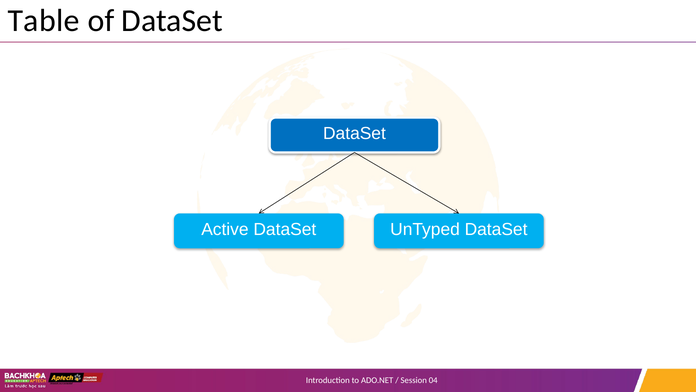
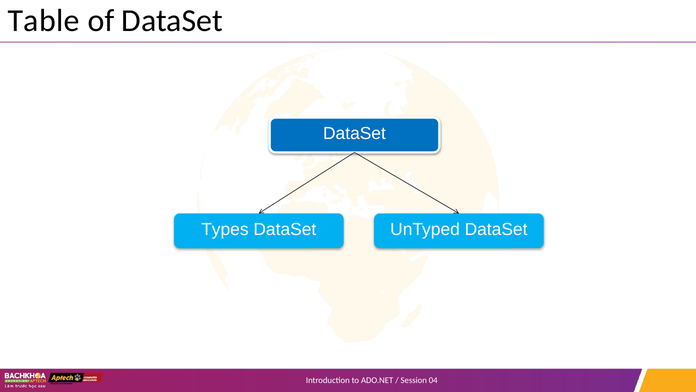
Active: Active -> Types
